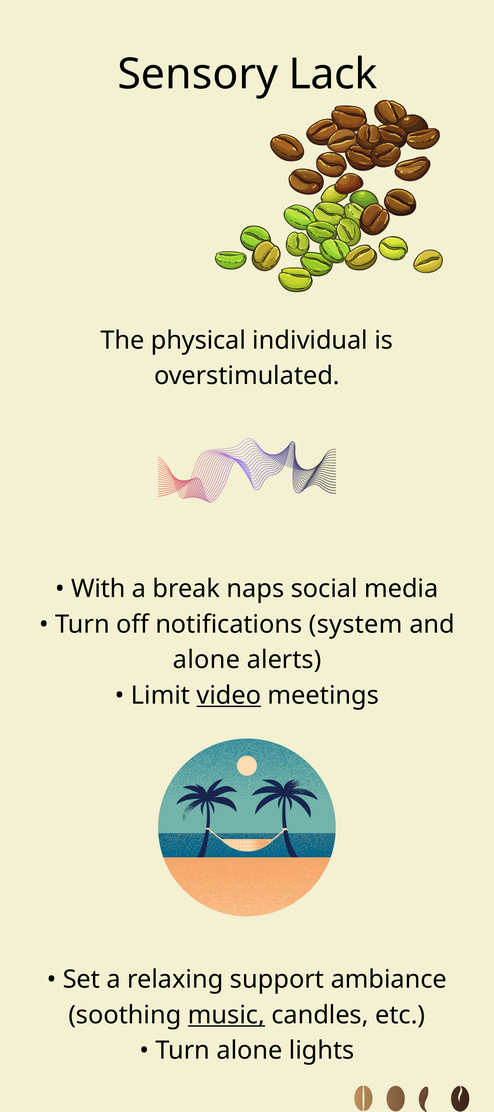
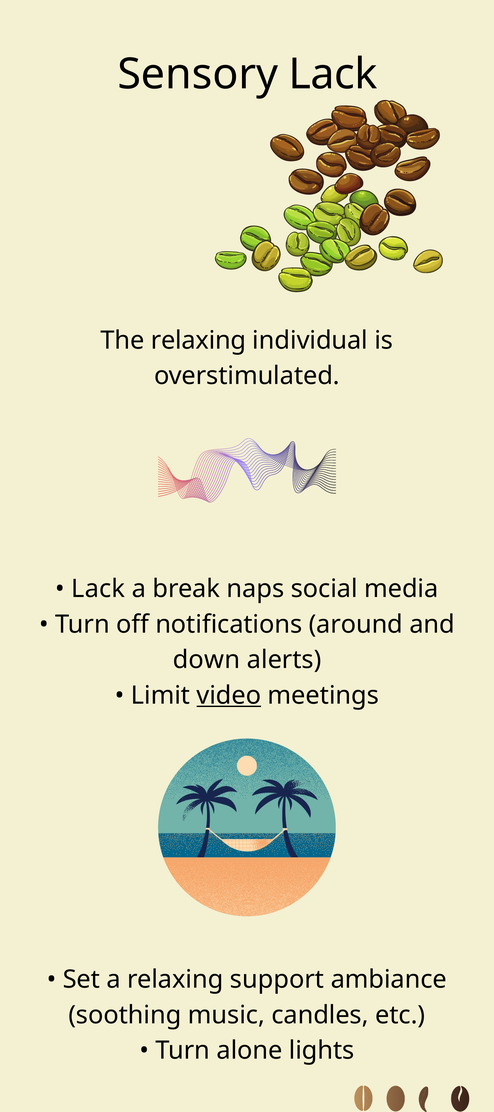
The physical: physical -> relaxing
With at (98, 589): With -> Lack
system: system -> around
alone at (206, 660): alone -> down
music underline: present -> none
